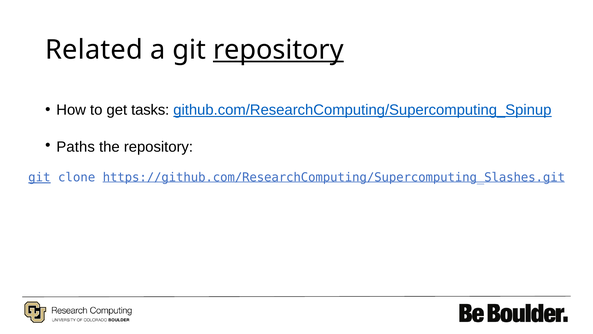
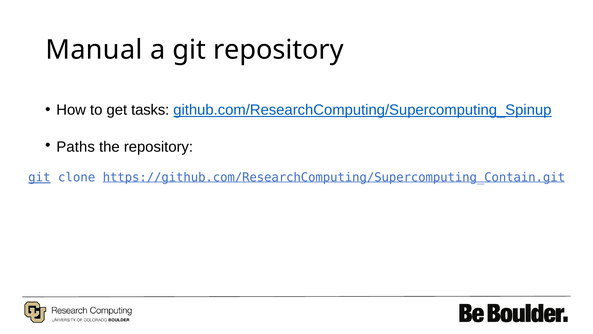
Related: Related -> Manual
repository at (278, 50) underline: present -> none
https://github.com/ResearchComputing/Supercomputing_Slashes.git: https://github.com/ResearchComputing/Supercomputing_Slashes.git -> https://github.com/ResearchComputing/Supercomputing_Contain.git
